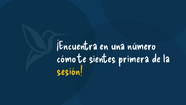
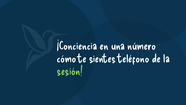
¡Encuentra: ¡Encuentra -> ¡Conciencia
primera: primera -> teléfono
sesión colour: yellow -> light green
